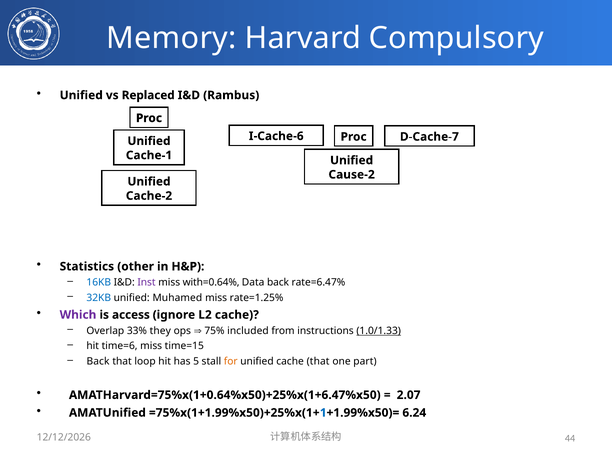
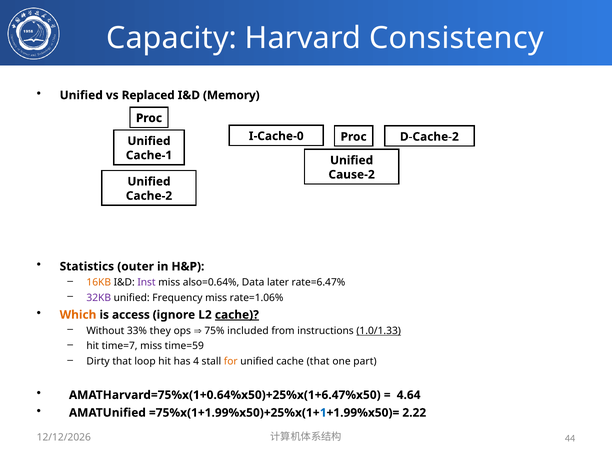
Memory: Memory -> Capacity
Compulsory: Compulsory -> Consistency
Rambus: Rambus -> Memory
I-Cache-6: I-Cache-6 -> I-Cache-0
D-Cache-7: D-Cache-7 -> D-Cache-2
other: other -> outer
16KB colour: blue -> orange
with=0.64%: with=0.64% -> also=0.64%
Data back: back -> later
32KB colour: blue -> purple
Muhamed: Muhamed -> Frequency
rate=1.25%: rate=1.25% -> rate=1.06%
Which colour: purple -> orange
cache at (237, 315) underline: none -> present
Overlap: Overlap -> Without
time=6: time=6 -> time=7
time=15: time=15 -> time=59
Back at (98, 361): Back -> Dirty
5: 5 -> 4
2.07: 2.07 -> 4.64
6.24: 6.24 -> 2.22
